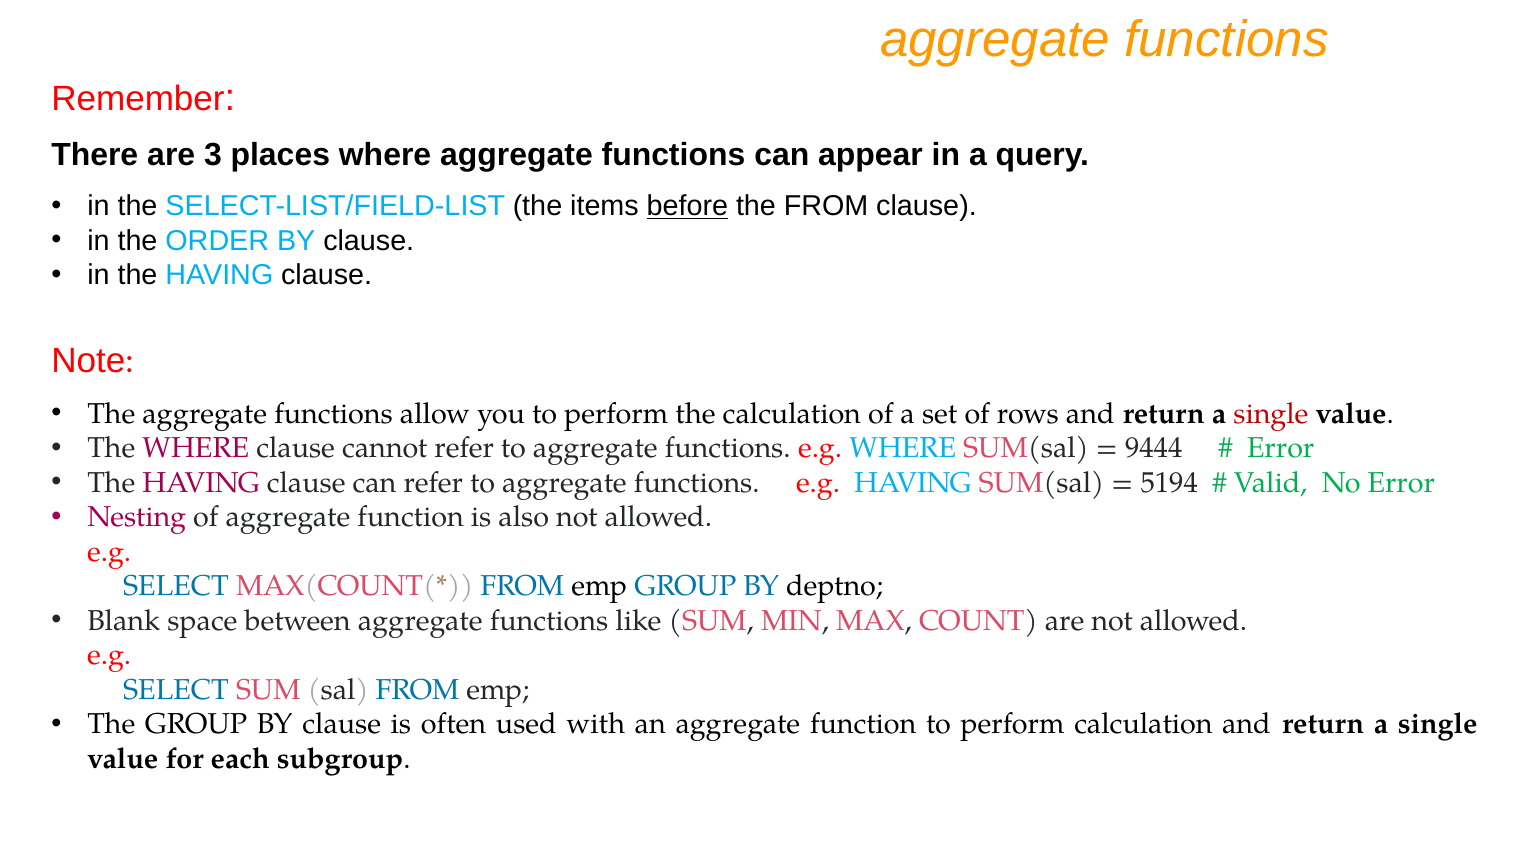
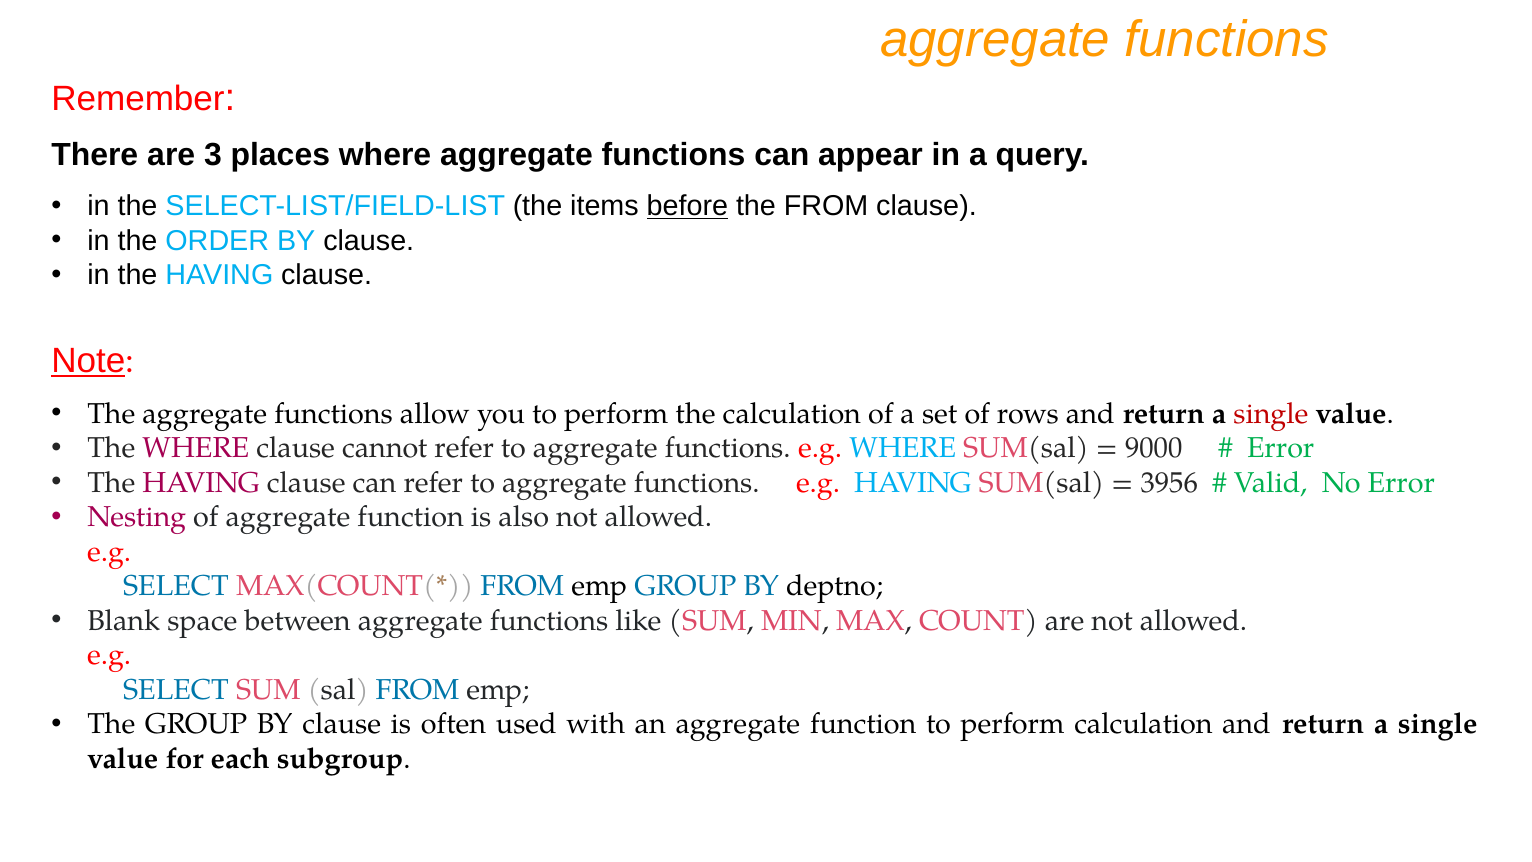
Note underline: none -> present
9444: 9444 -> 9000
5194: 5194 -> 3956
